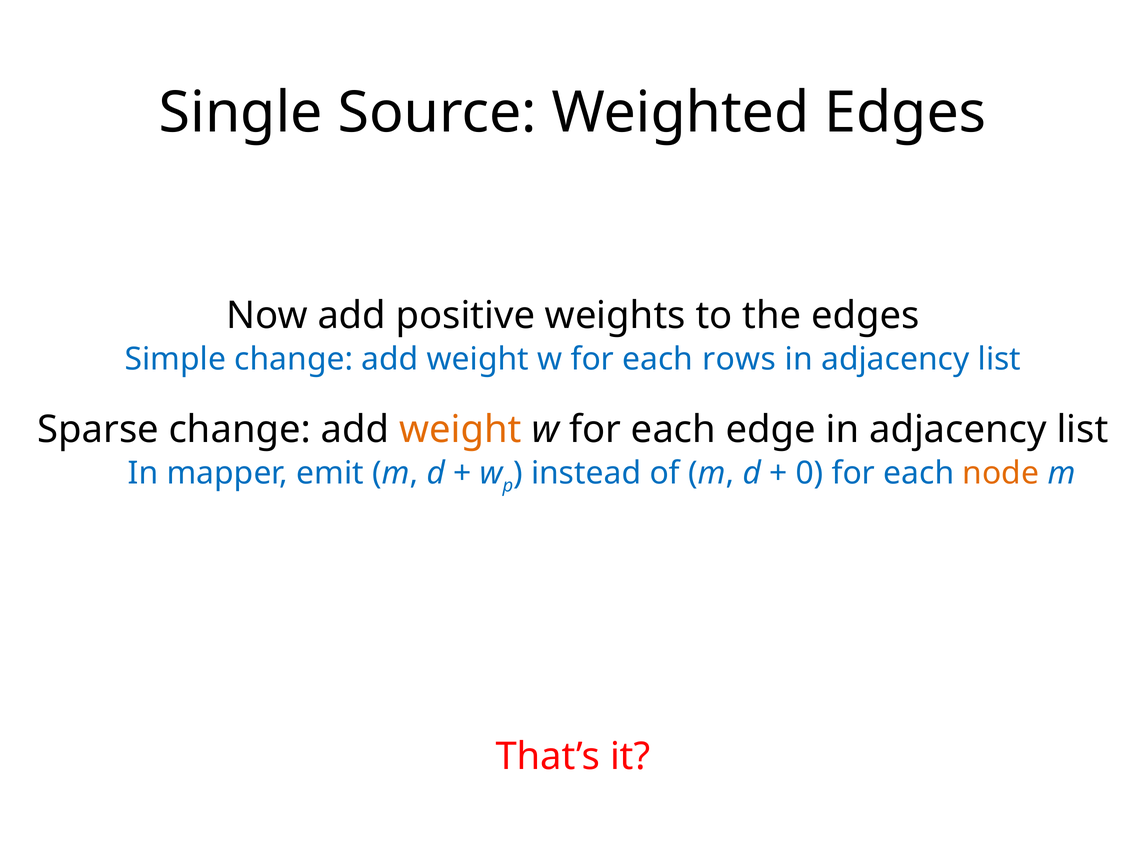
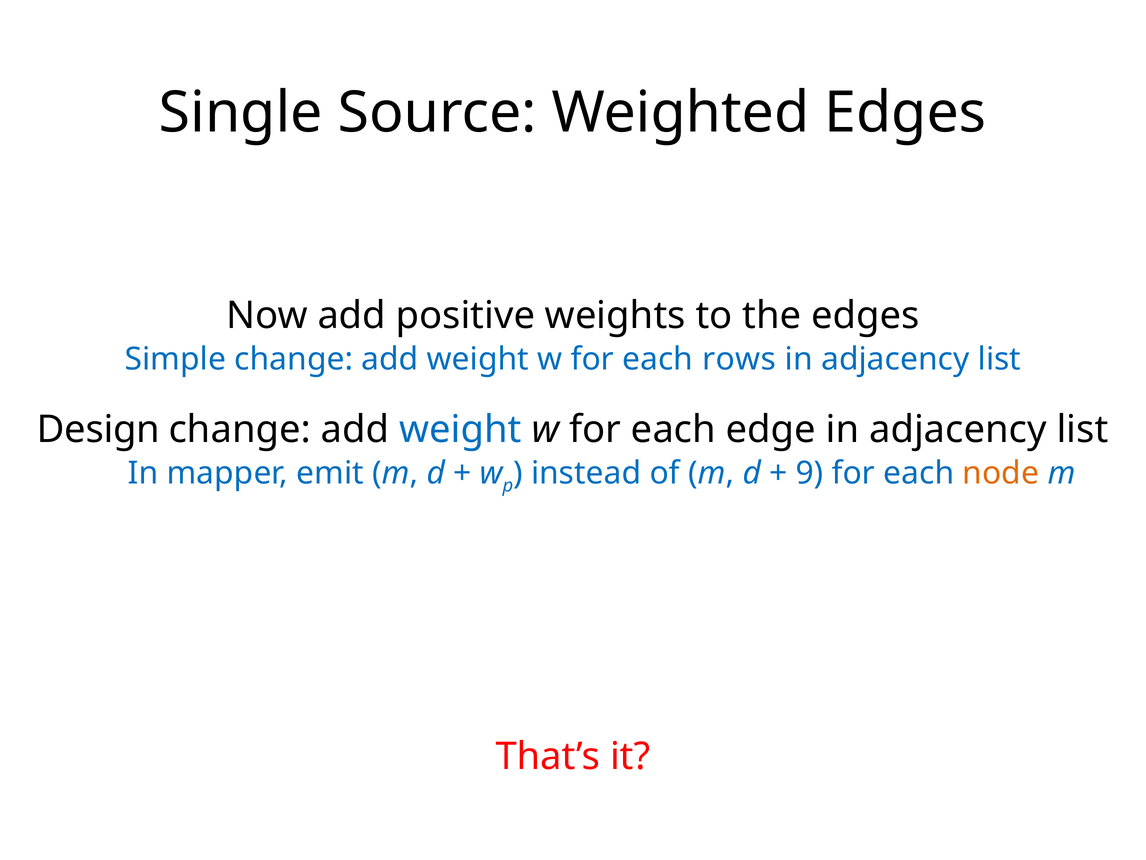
Sparse: Sparse -> Design
weight at (460, 430) colour: orange -> blue
0: 0 -> 9
